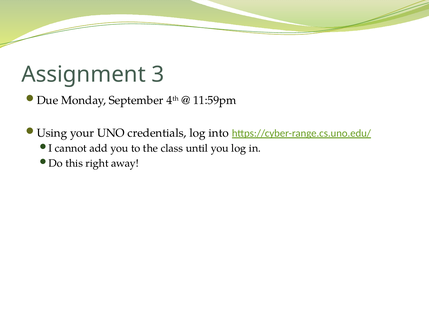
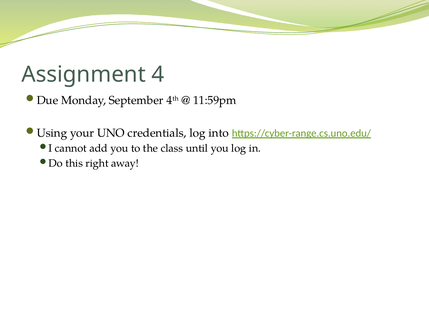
3: 3 -> 4
